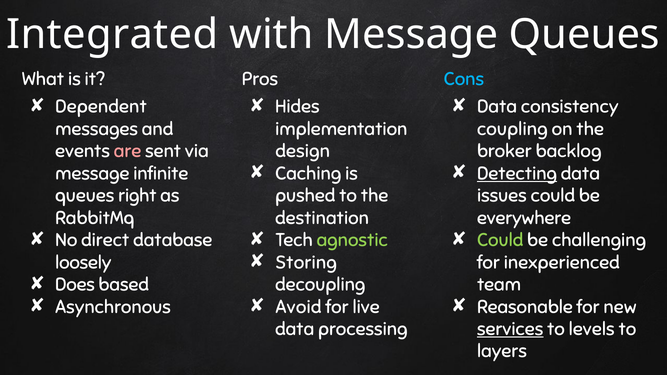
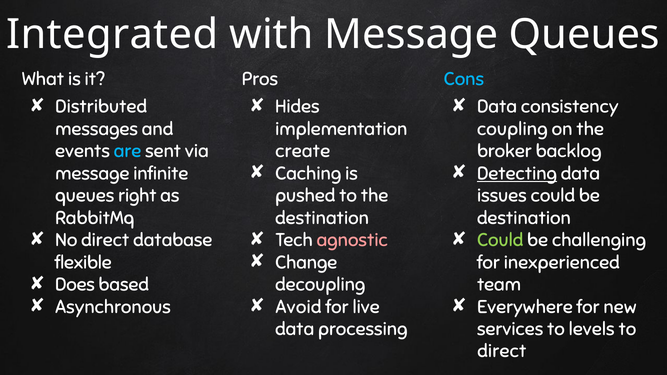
Dependent: Dependent -> Distributed
are colour: pink -> light blue
design: design -> create
everywhere at (524, 218): everywhere -> destination
agnostic colour: light green -> pink
Storing: Storing -> Change
loosely: loosely -> flexible
Reasonable: Reasonable -> Everywhere
services underline: present -> none
layers at (502, 352): layers -> direct
